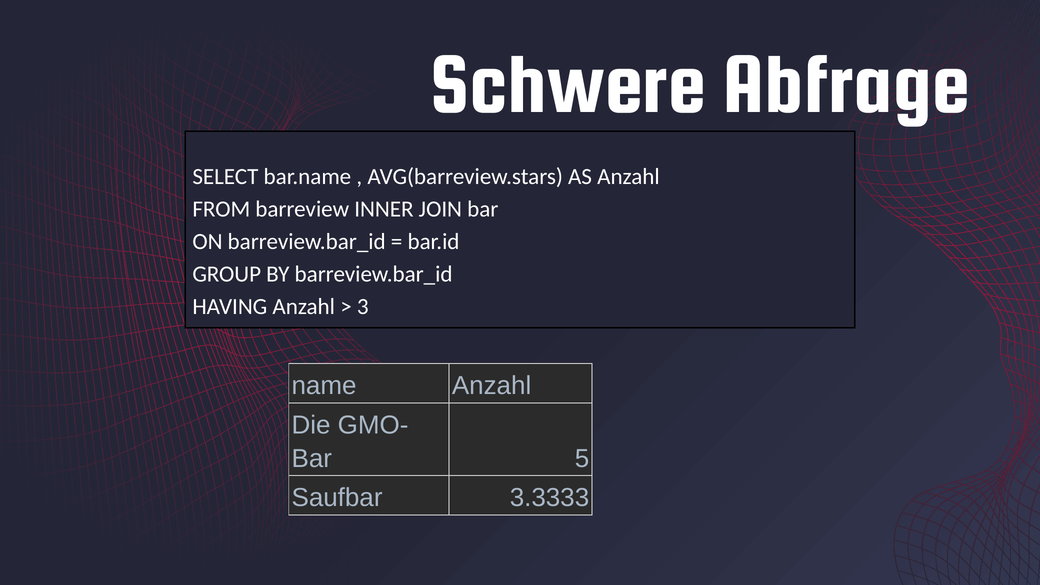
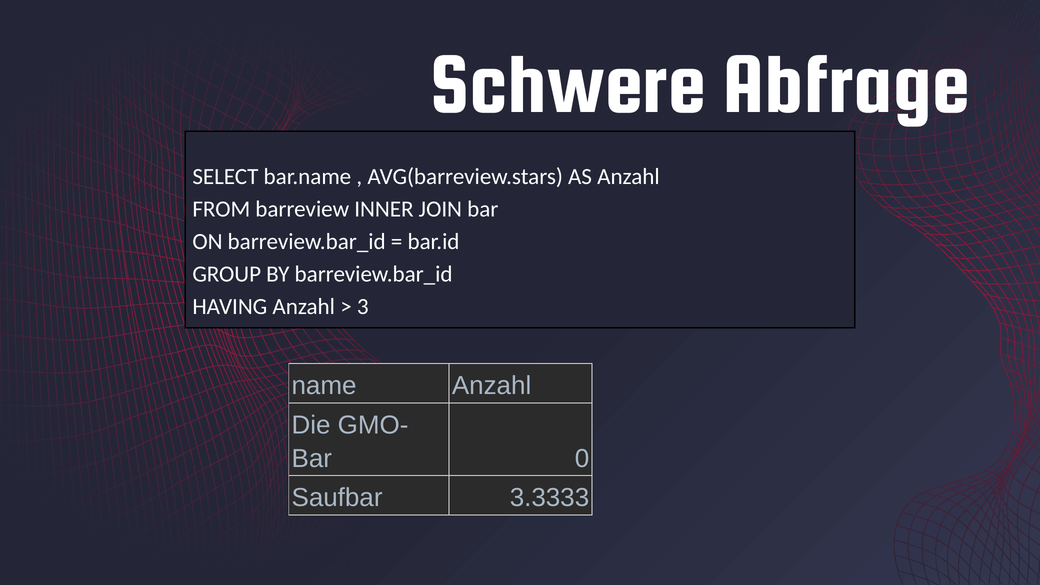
5: 5 -> 0
